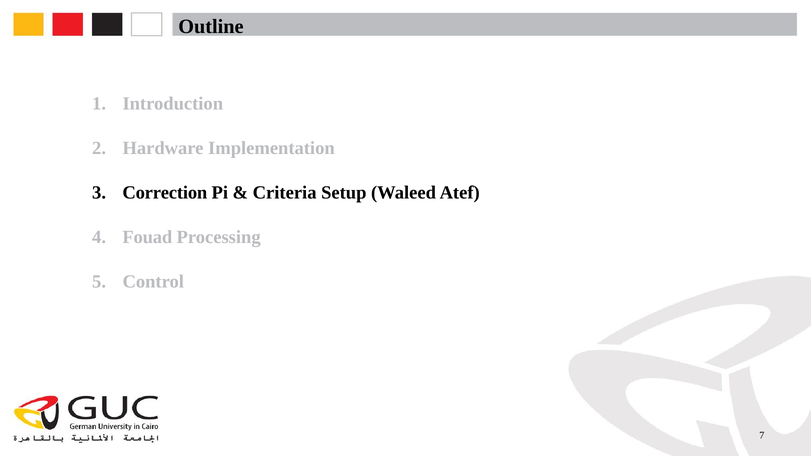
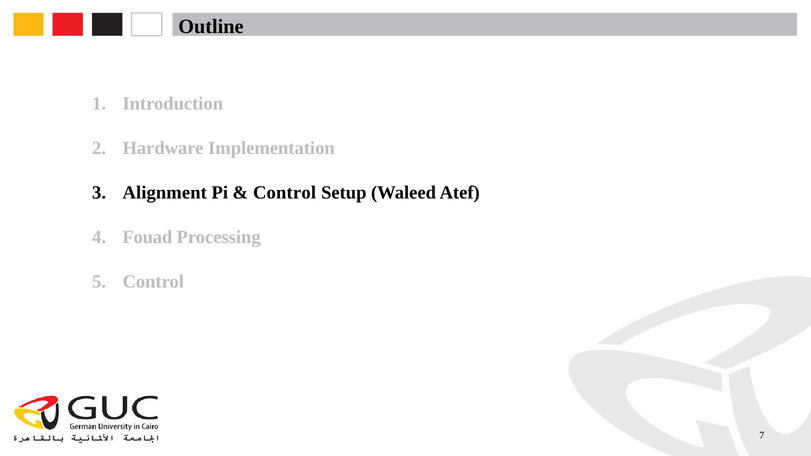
Correction: Correction -> Alignment
Criteria at (285, 193): Criteria -> Control
